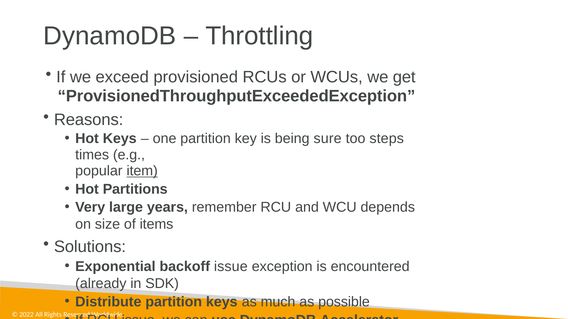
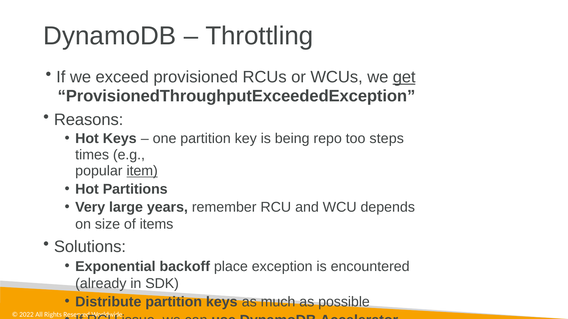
get underline: none -> present
sure: sure -> repo
backoff issue: issue -> place
